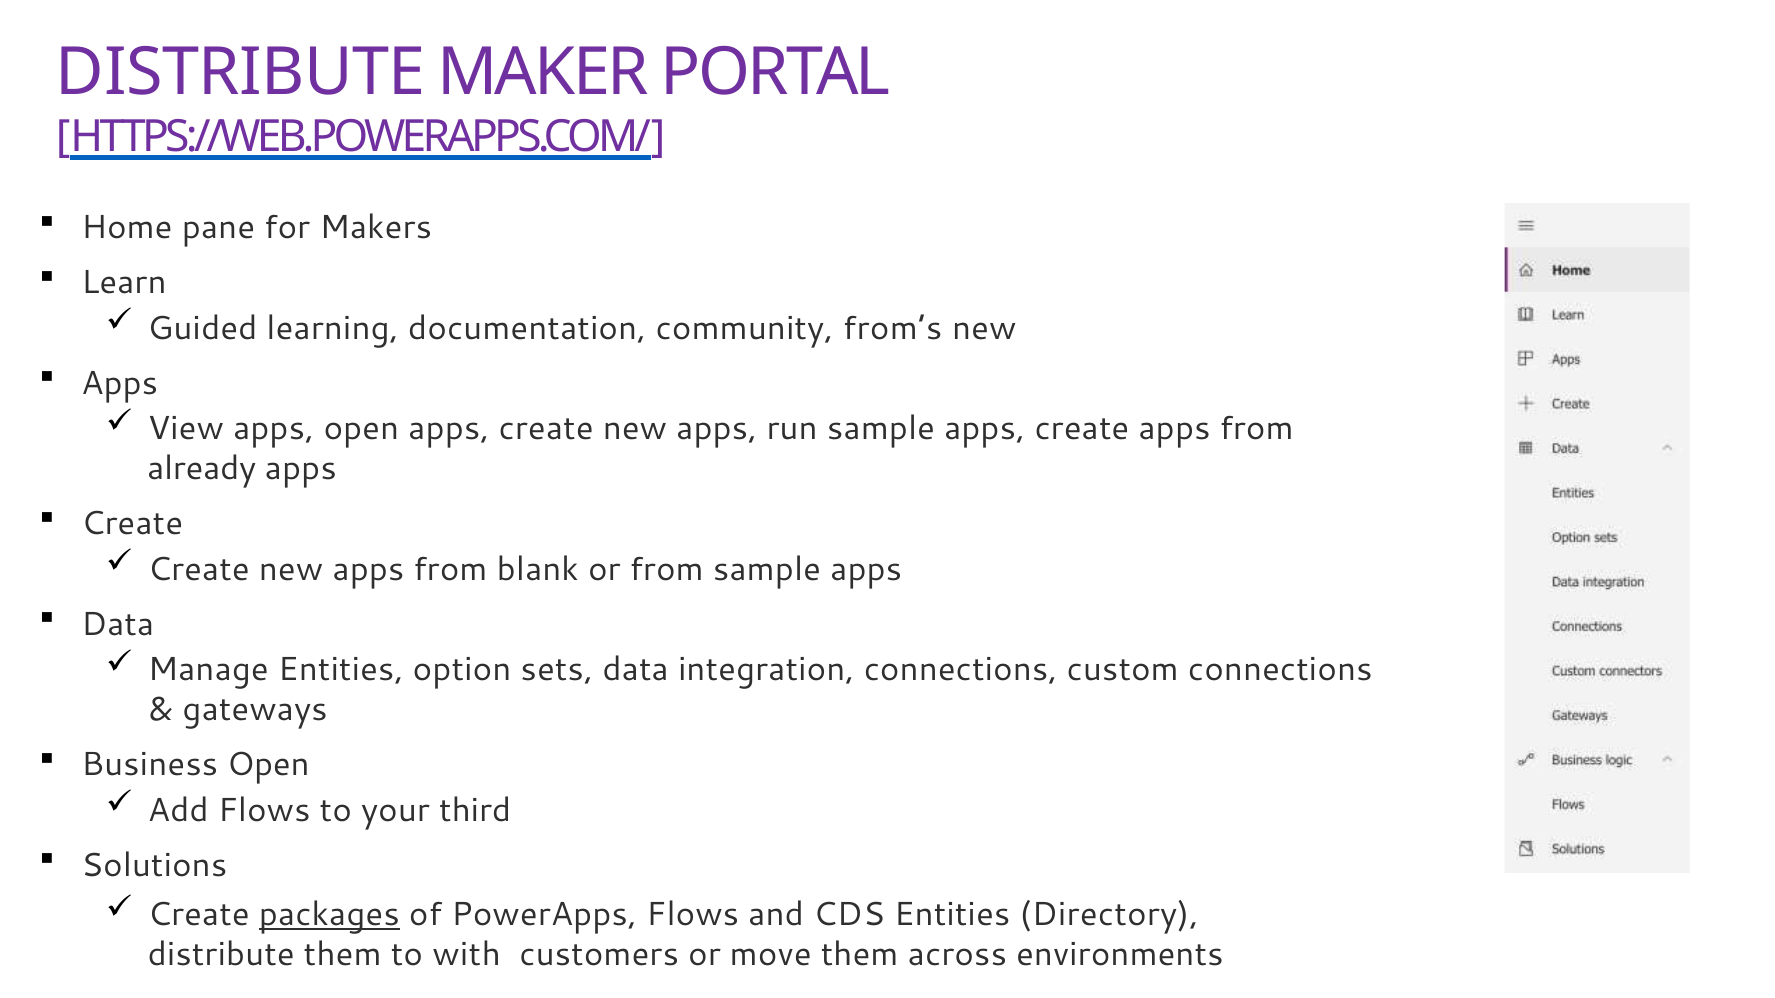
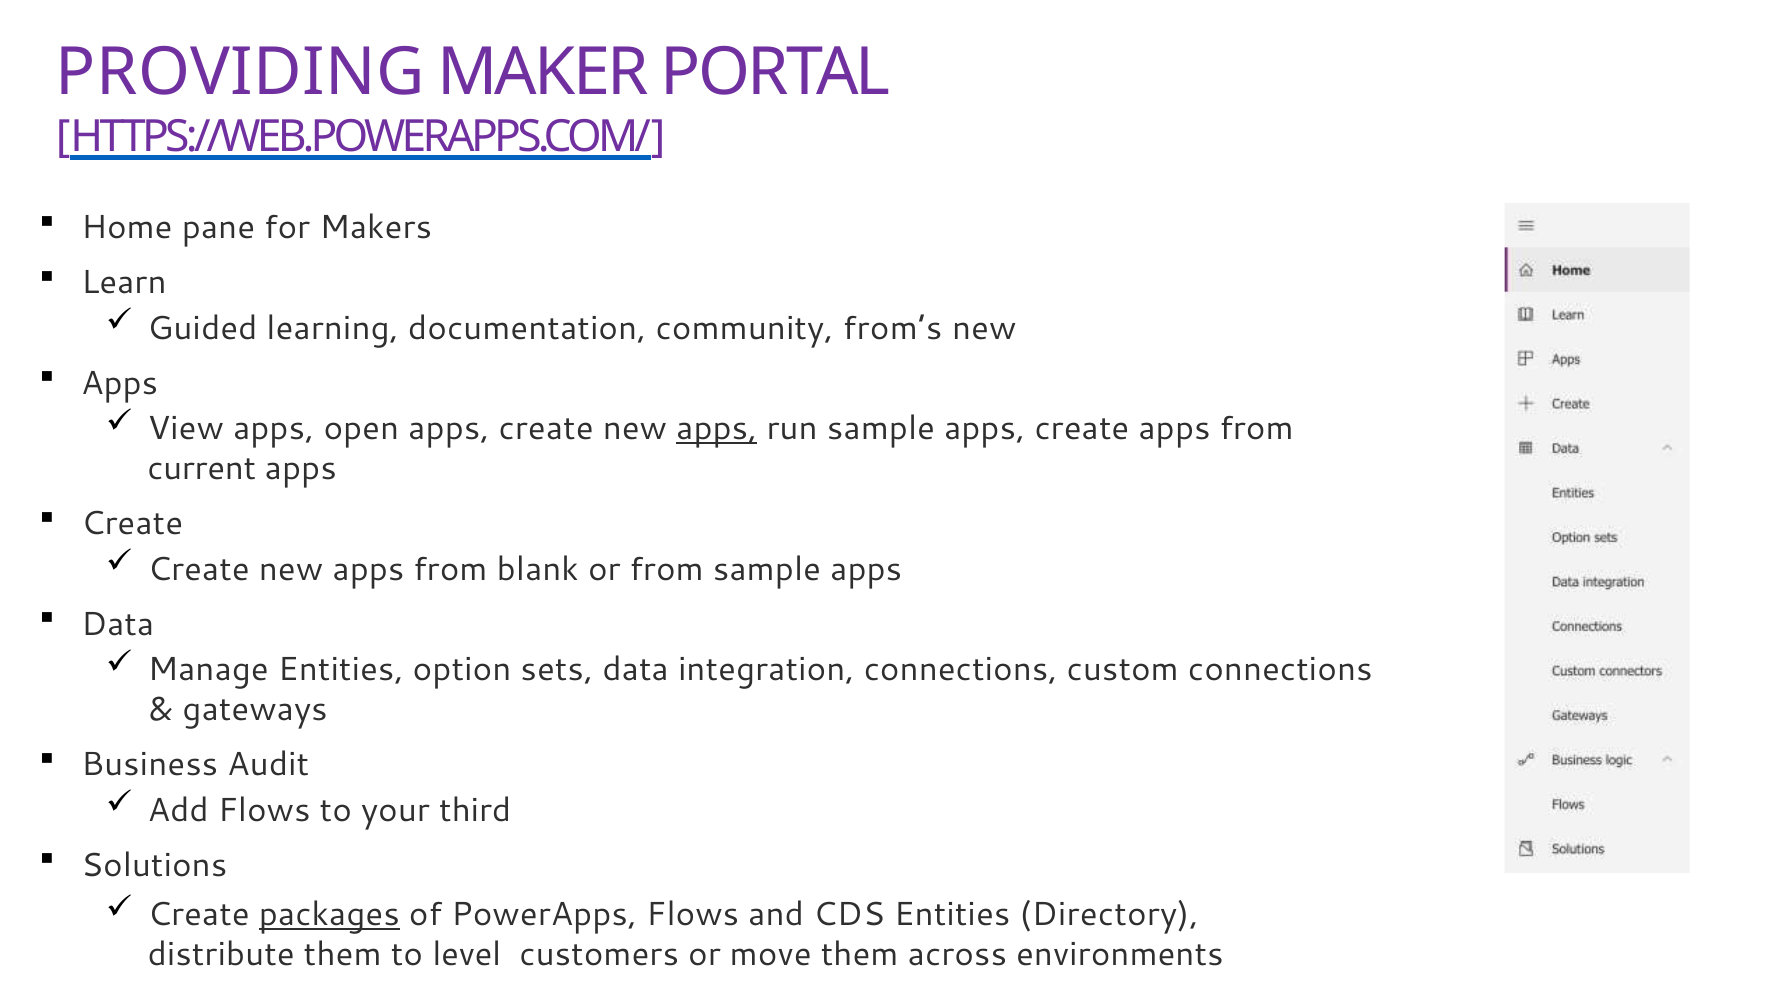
DISTRIBUTE at (241, 72): DISTRIBUTE -> PROVIDING
apps at (717, 429) underline: none -> present
already: already -> current
Business Open: Open -> Audit
with: with -> level
